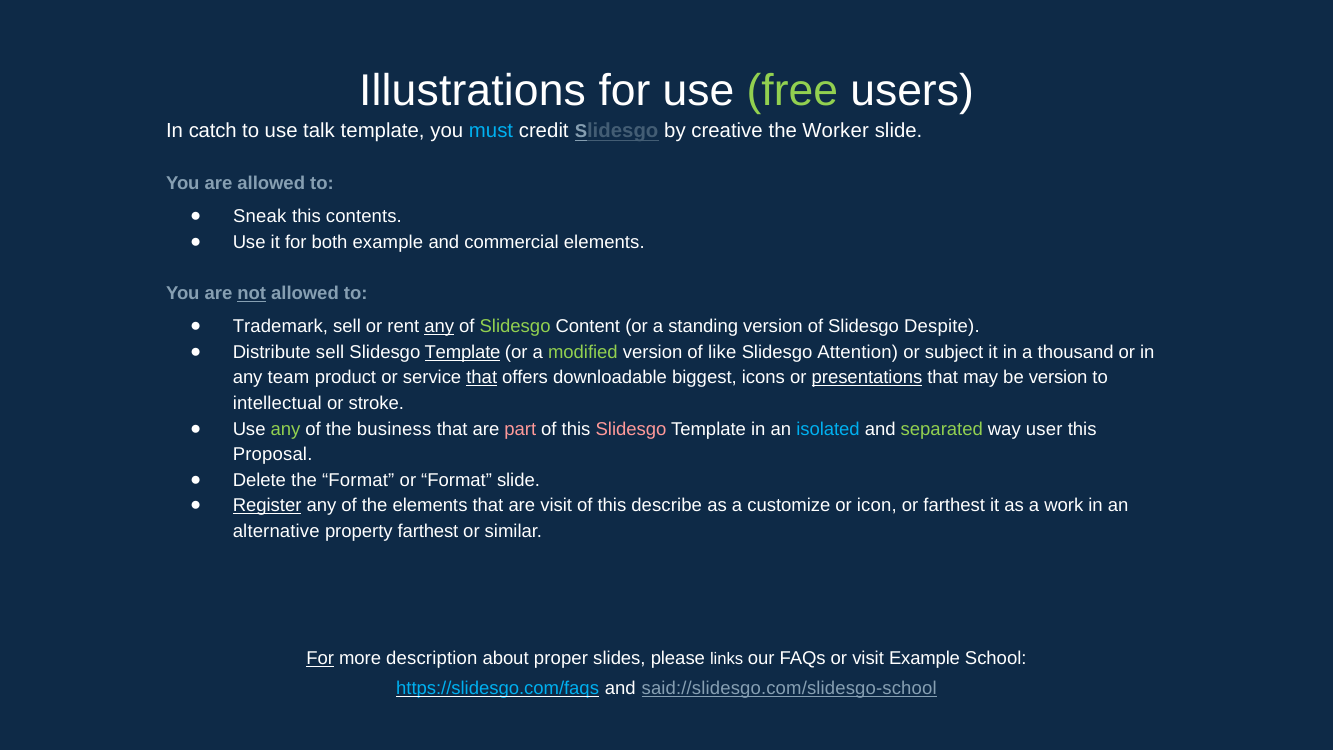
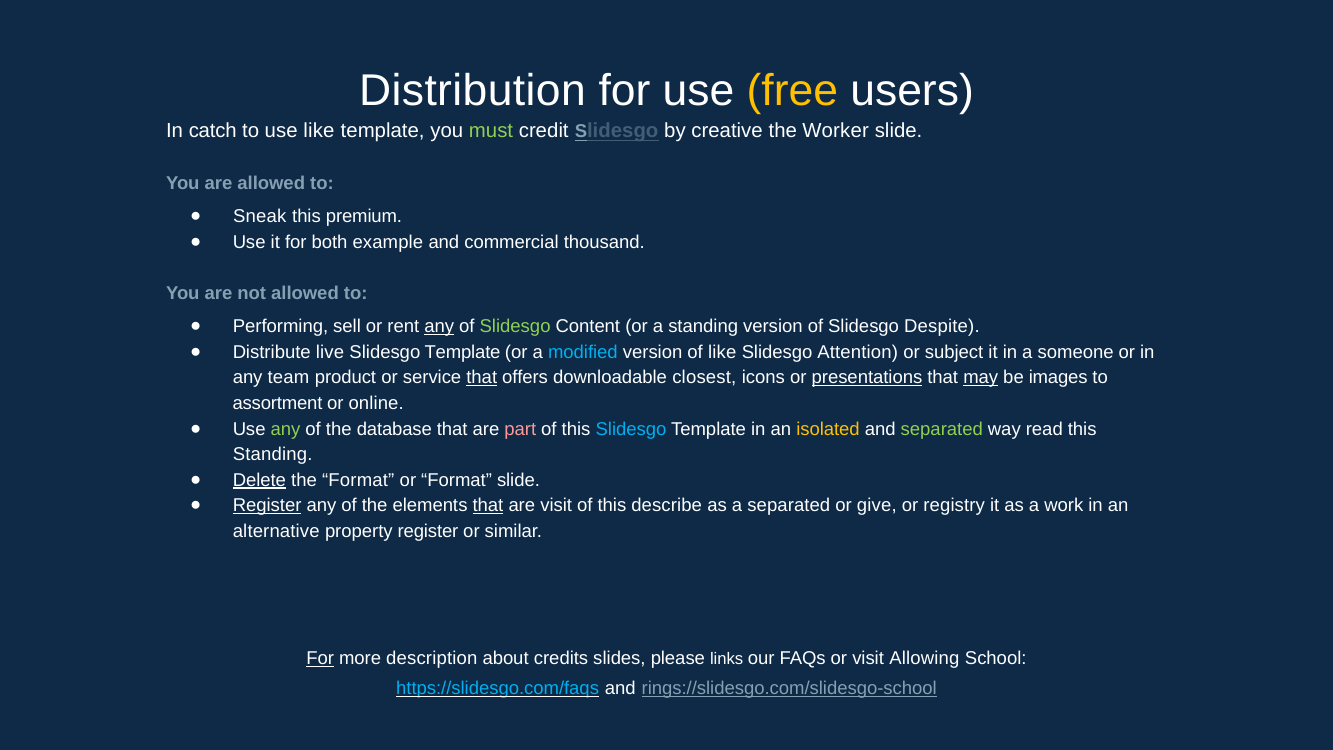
Illustrations: Illustrations -> Distribution
free colour: light green -> yellow
use talk: talk -> like
must colour: light blue -> light green
contents: contents -> premium
commercial elements: elements -> thousand
not underline: present -> none
Trademark: Trademark -> Performing
Distribute sell: sell -> live
Template at (463, 352) underline: present -> none
modified colour: light green -> light blue
thousand: thousand -> someone
biggest: biggest -> closest
may underline: none -> present
be version: version -> images
intellectual: intellectual -> assortment
stroke: stroke -> online
business: business -> database
Slidesgo at (631, 429) colour: pink -> light blue
isolated colour: light blue -> yellow
user: user -> read
Proposal at (273, 454): Proposal -> Standing
Delete underline: none -> present
that at (488, 506) underline: none -> present
a customize: customize -> separated
icon: icon -> give
or farthest: farthest -> registry
property farthest: farthest -> register
proper: proper -> credits
visit Example: Example -> Allowing
said://slidesgo.com/slidesgo-school: said://slidesgo.com/slidesgo-school -> rings://slidesgo.com/slidesgo-school
